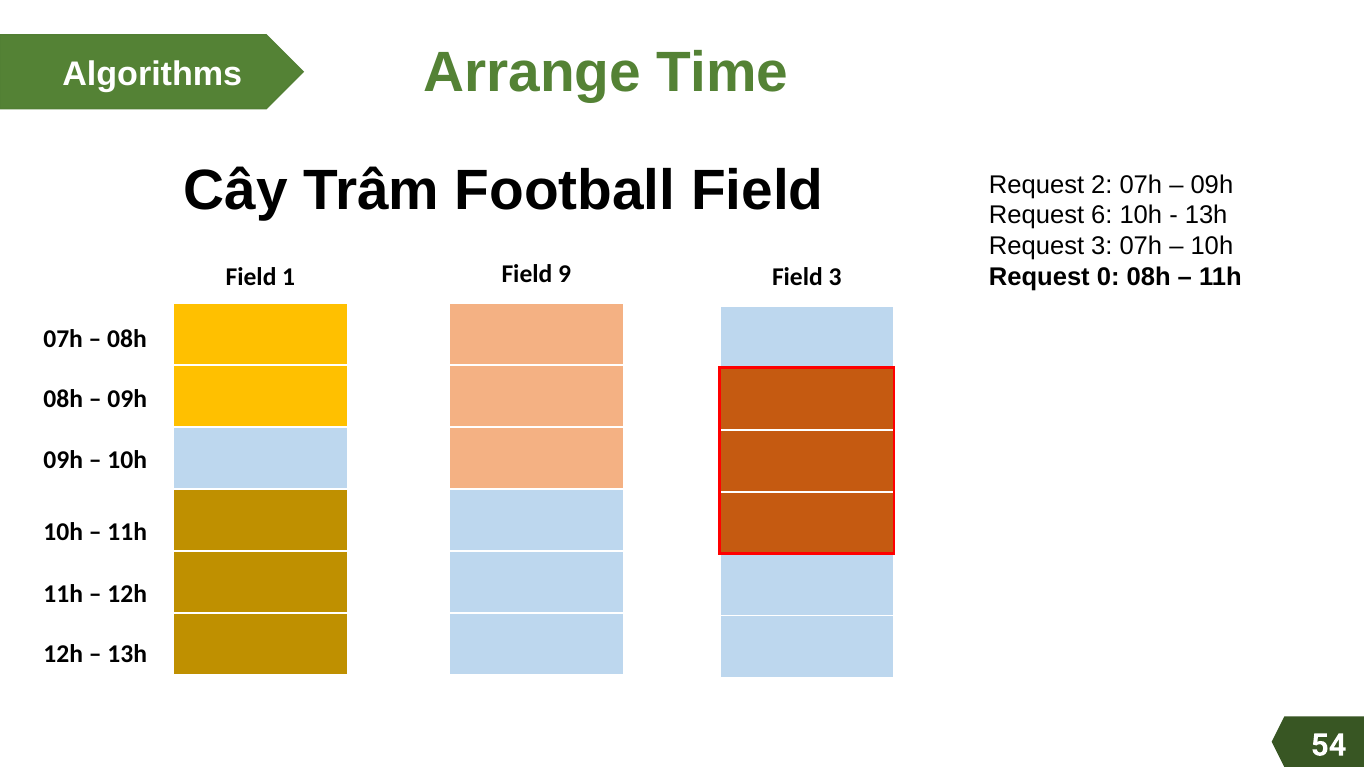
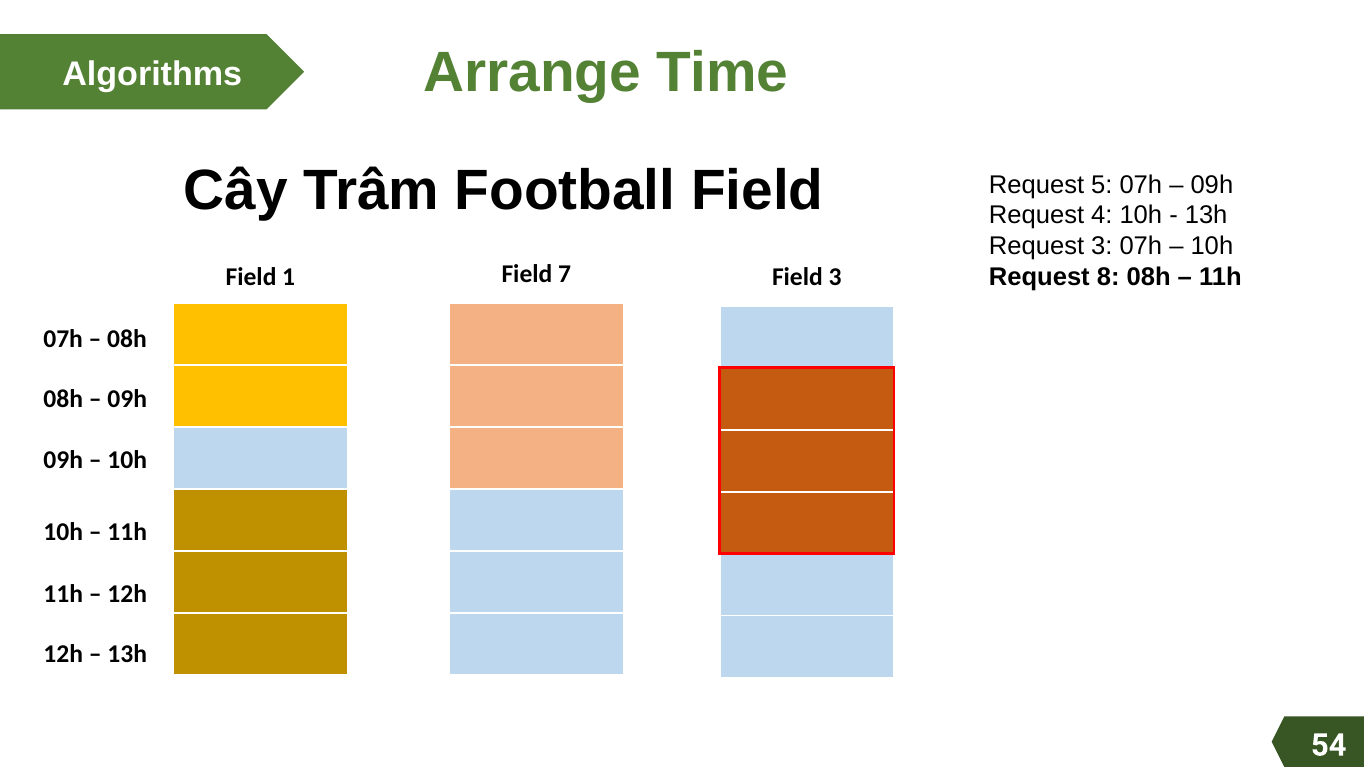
2: 2 -> 5
6: 6 -> 4
0: 0 -> 8
9: 9 -> 7
